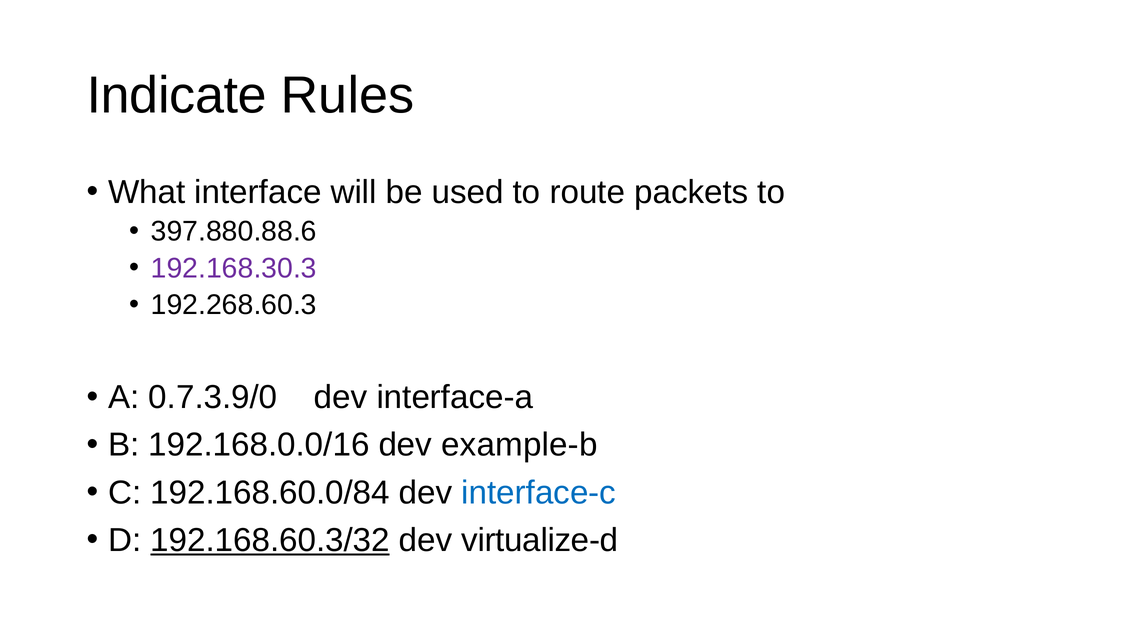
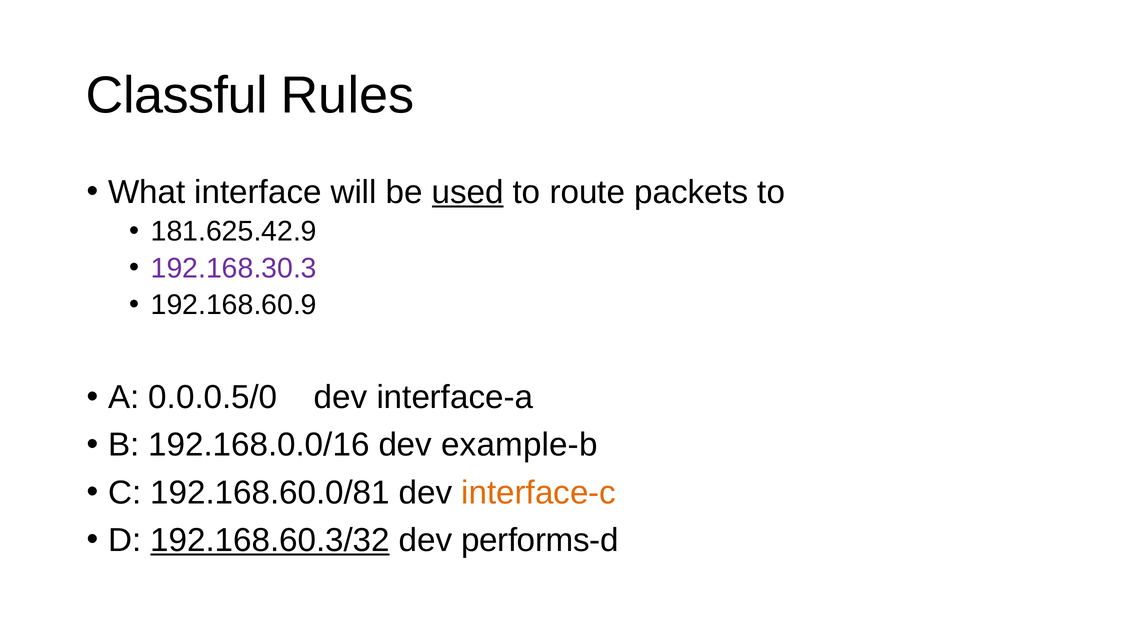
Indicate: Indicate -> Classful
used underline: none -> present
397.880.88.6: 397.880.88.6 -> 181.625.42.9
192.268.60.3: 192.268.60.3 -> 192.168.60.9
0.7.3.9/0: 0.7.3.9/0 -> 0.0.0.5/0
192.168.60.0/84: 192.168.60.0/84 -> 192.168.60.0/81
interface-c colour: blue -> orange
virtualize-d: virtualize-d -> performs-d
